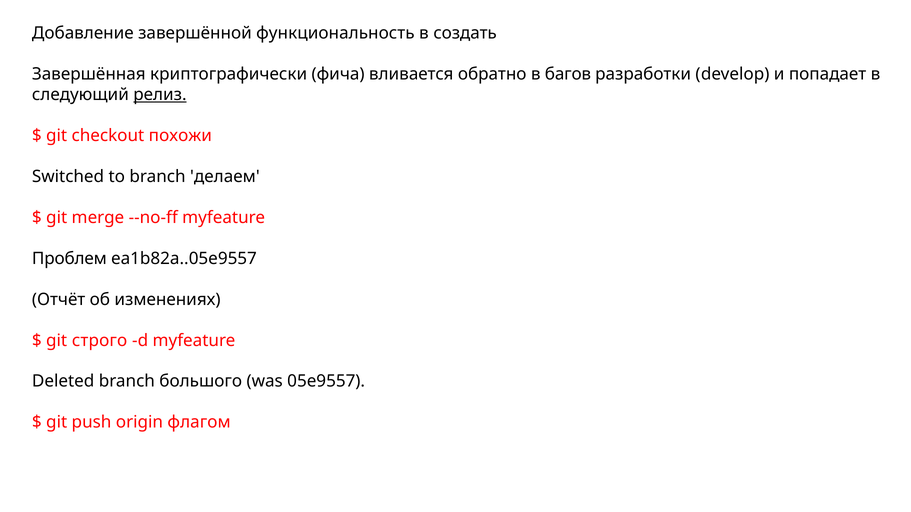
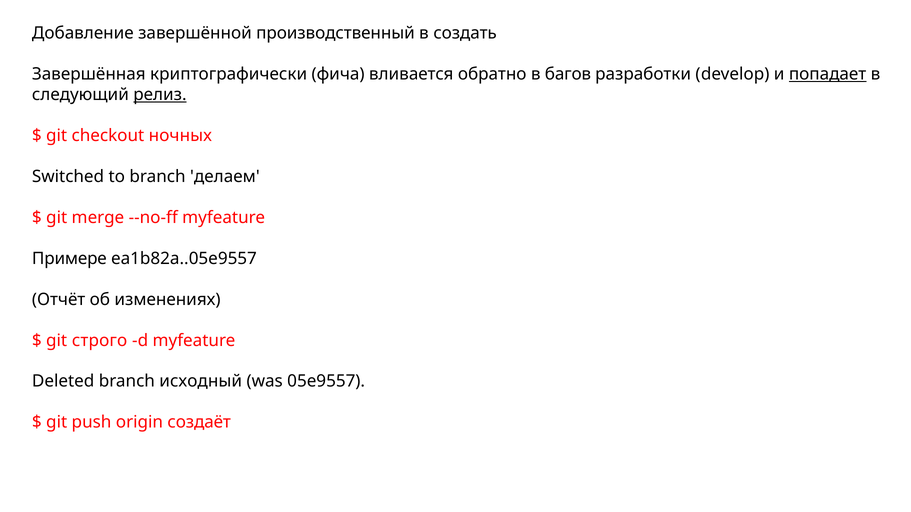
функциональность: функциональность -> производственный
попадает underline: none -> present
похожи: похожи -> ночных
Проблем: Проблем -> Примере
большого: большого -> исходный
флагом: флагом -> создаёт
